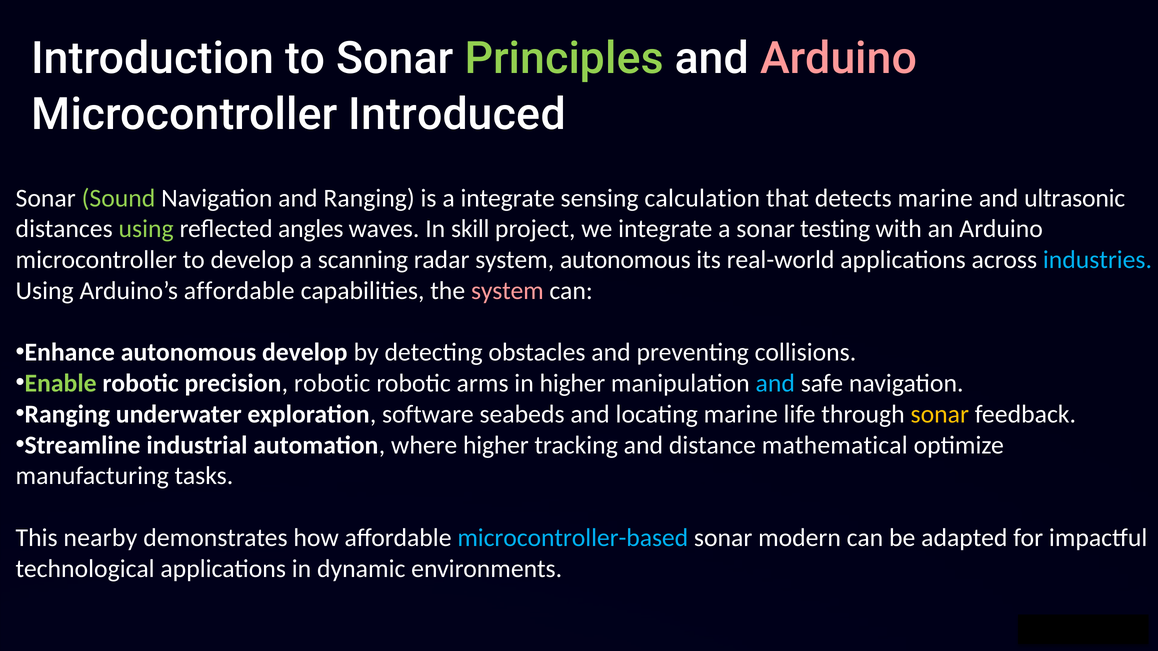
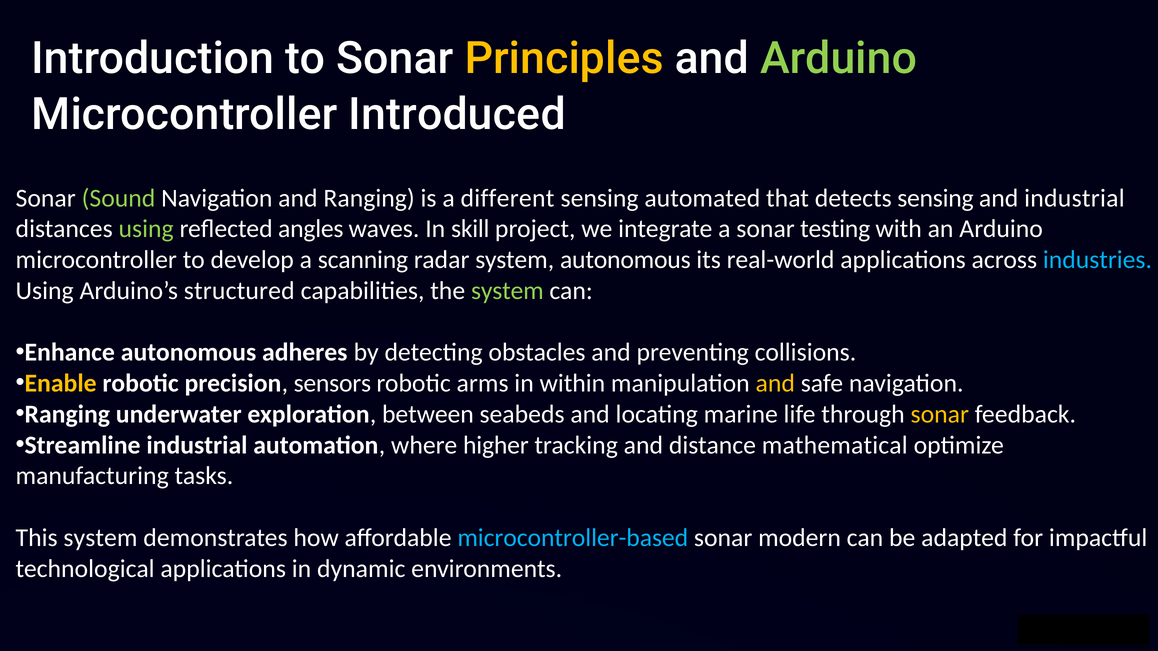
Principles colour: light green -> yellow
Arduino at (839, 59) colour: pink -> light green
a integrate: integrate -> different
calculation: calculation -> automated
detects marine: marine -> sensing
and ultrasonic: ultrasonic -> industrial
Arduino’s affordable: affordable -> structured
system at (507, 291) colour: pink -> light green
autonomous develop: develop -> adheres
Enable colour: light green -> yellow
precision robotic: robotic -> sensors
in higher: higher -> within
and at (775, 384) colour: light blue -> yellow
software: software -> between
This nearby: nearby -> system
